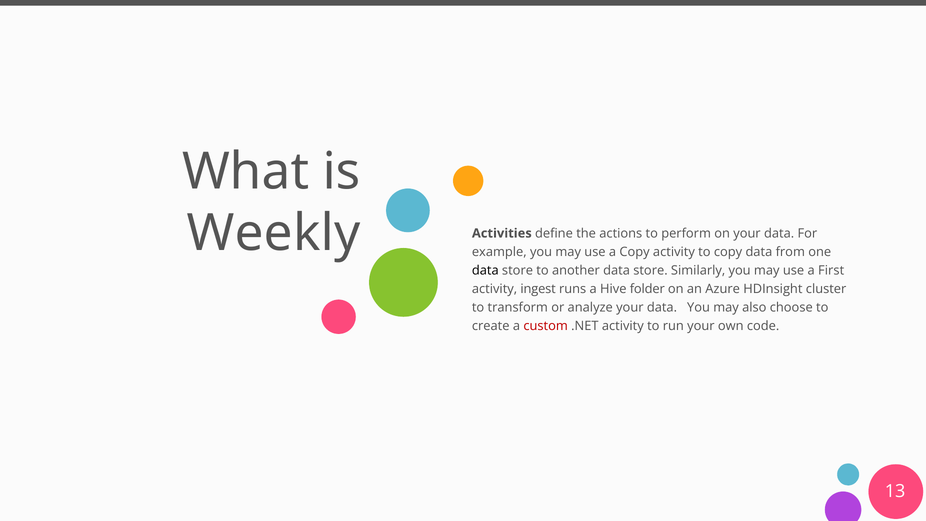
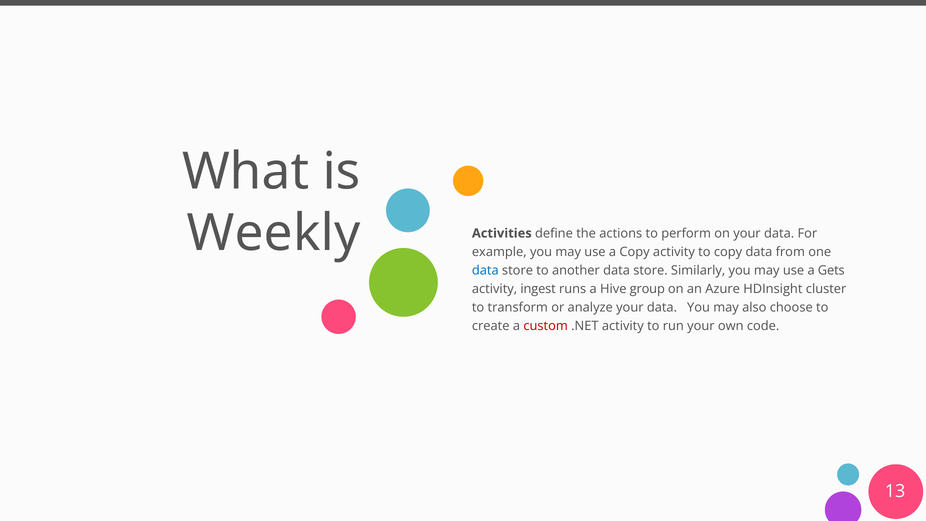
data at (485, 270) colour: black -> blue
First: First -> Gets
folder: folder -> group
